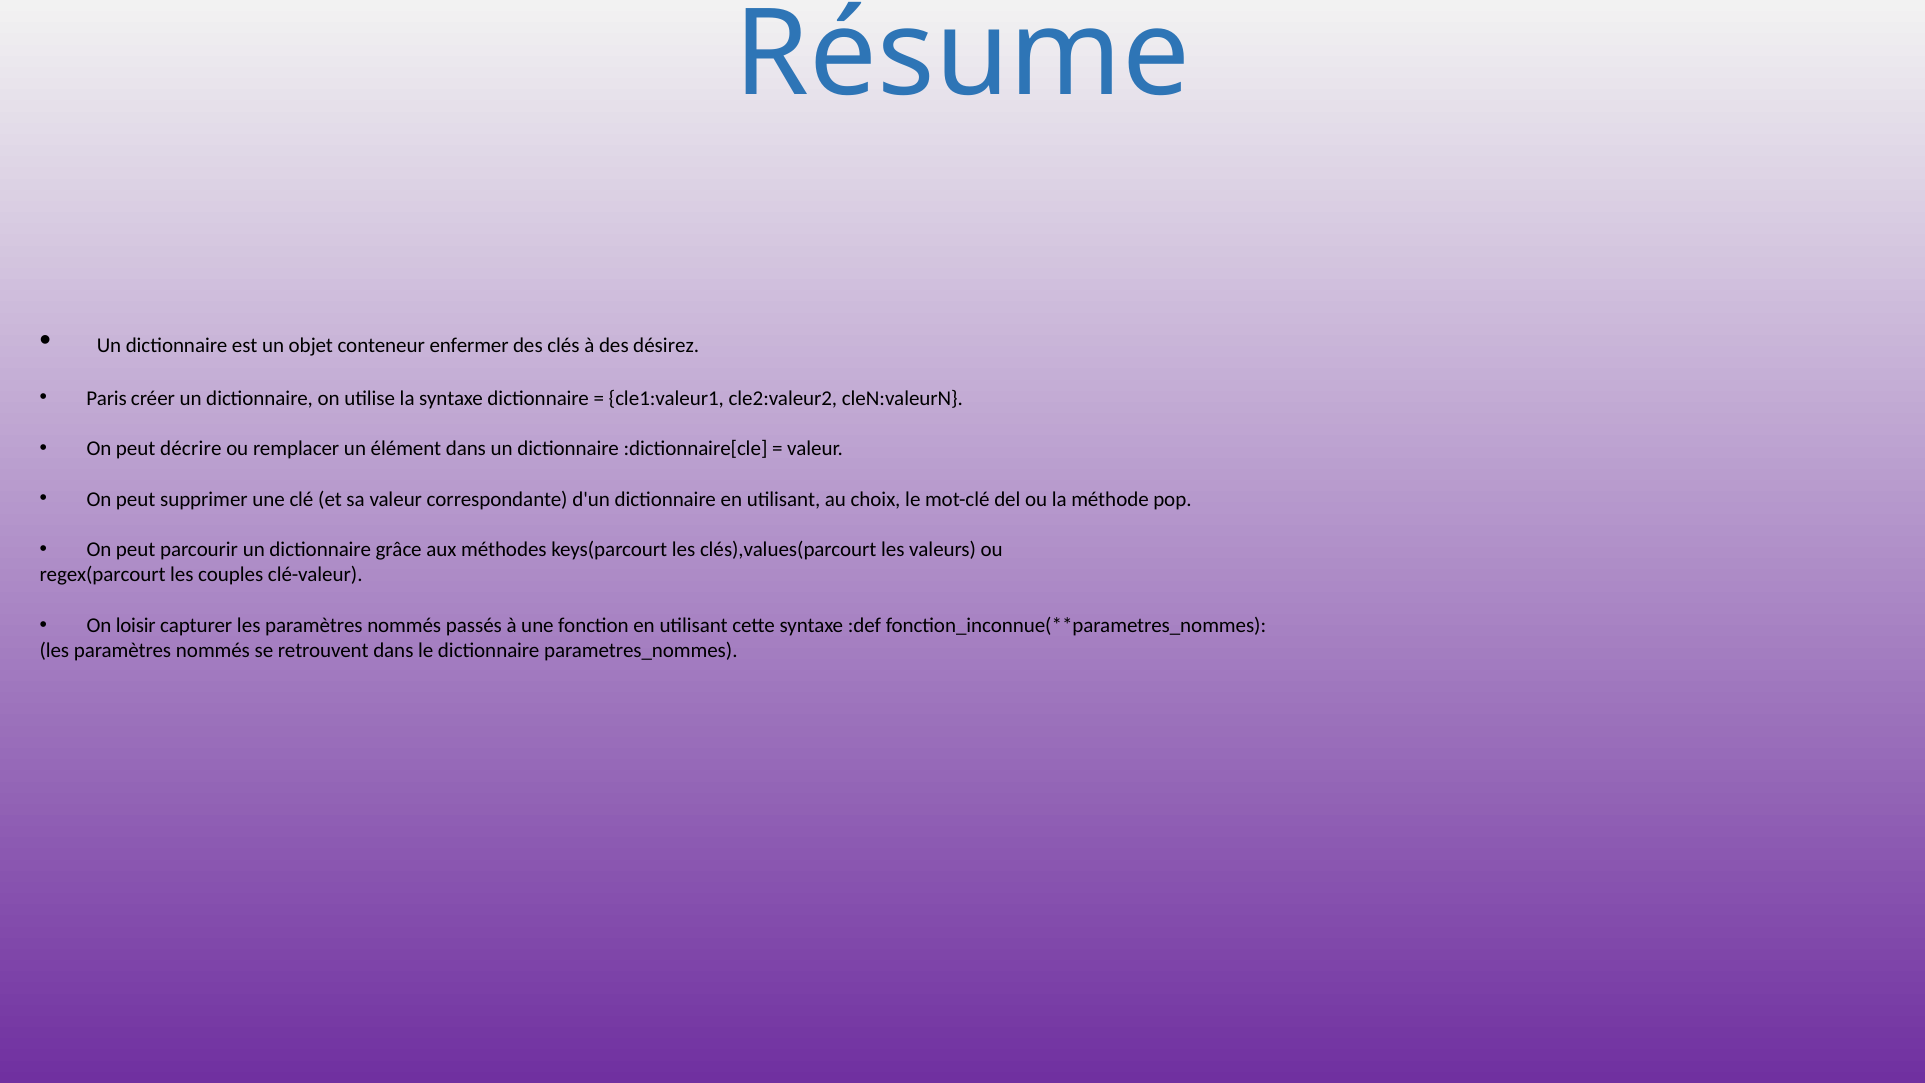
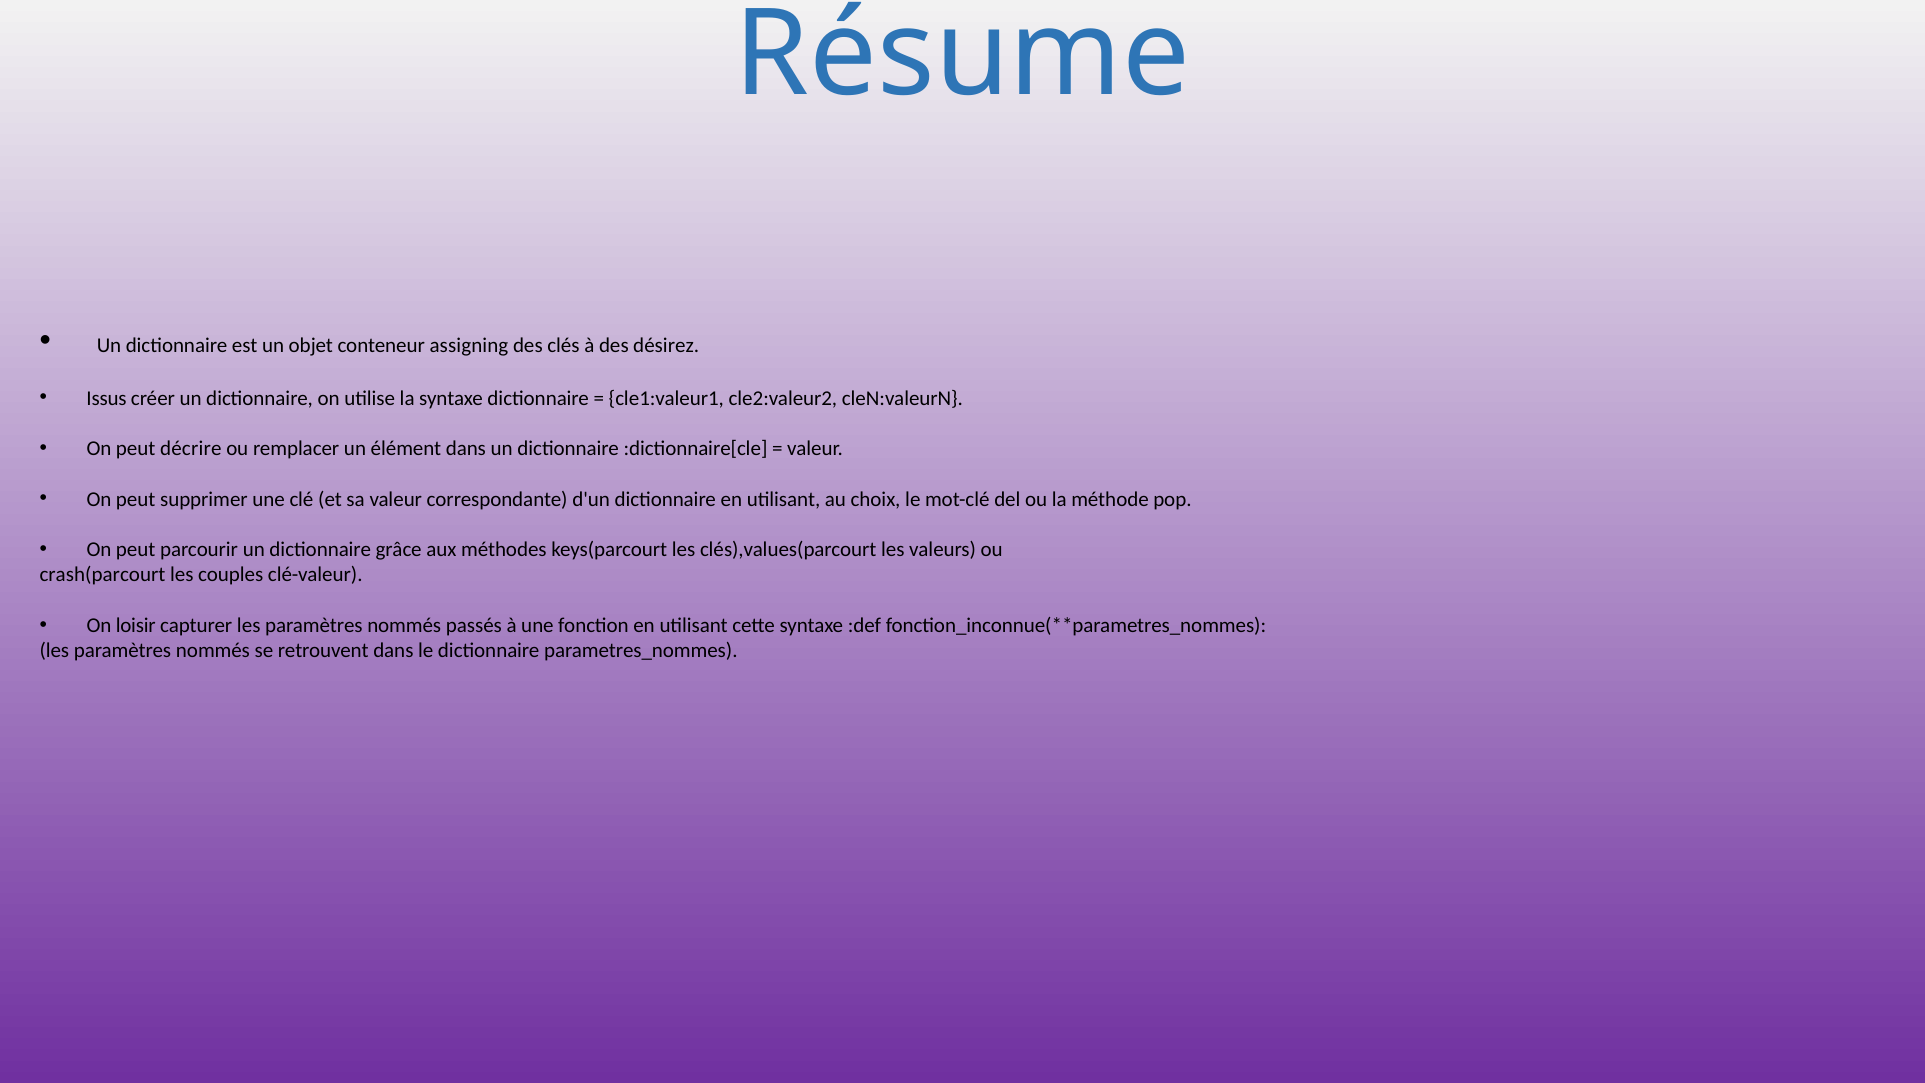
enfermer: enfermer -> assigning
Paris: Paris -> Issus
regex(parcourt: regex(parcourt -> crash(parcourt
